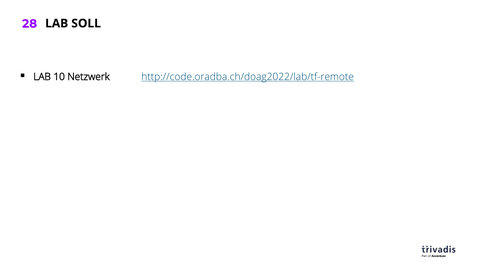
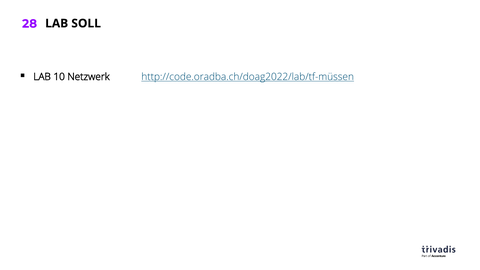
http://code.oradba.ch/doag2022/lab/tf-remote: http://code.oradba.ch/doag2022/lab/tf-remote -> http://code.oradba.ch/doag2022/lab/tf-müssen
